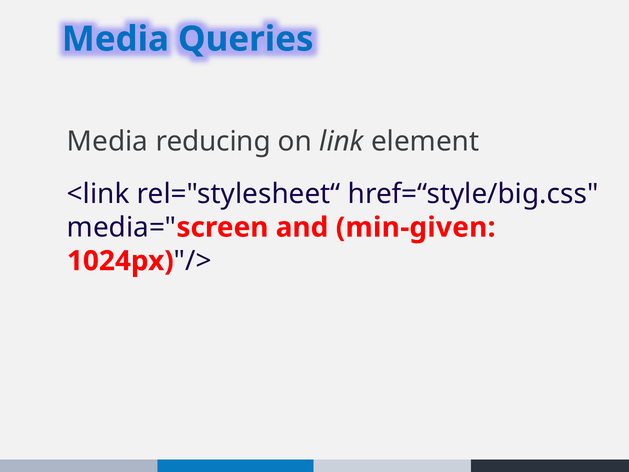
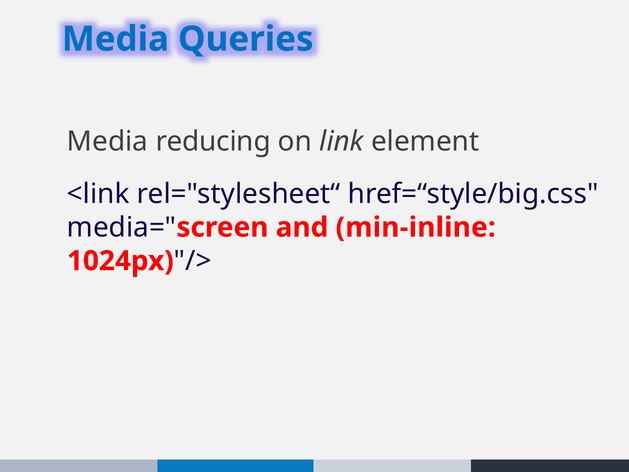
min-given: min-given -> min-inline
